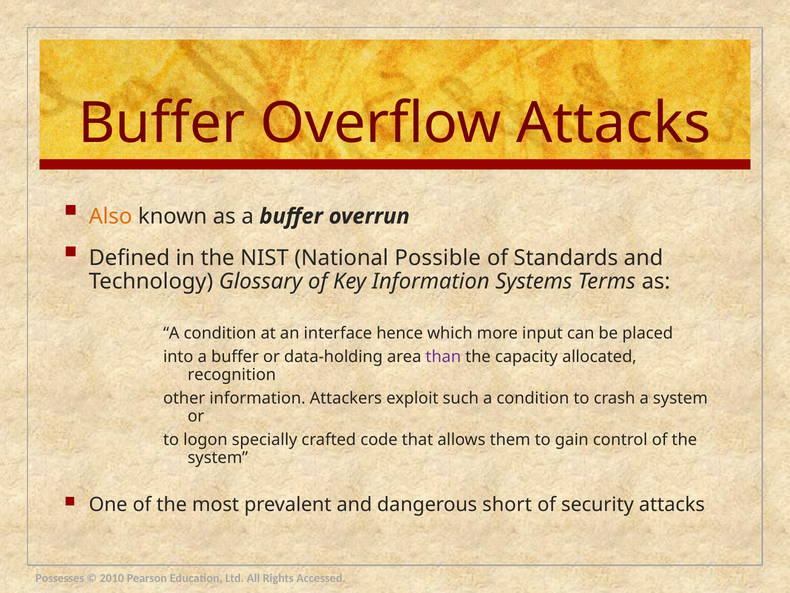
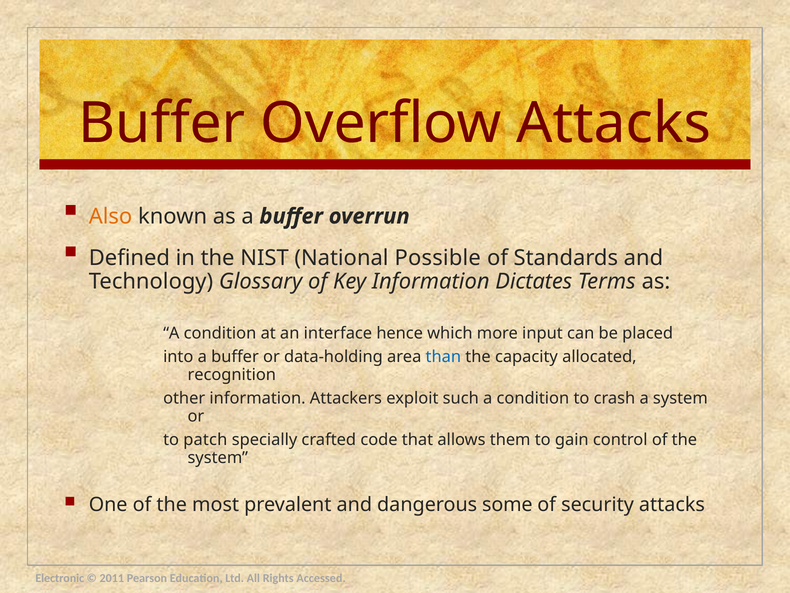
Systems: Systems -> Dictates
than colour: purple -> blue
logon: logon -> patch
short: short -> some
Possesses: Possesses -> Electronic
2010: 2010 -> 2011
